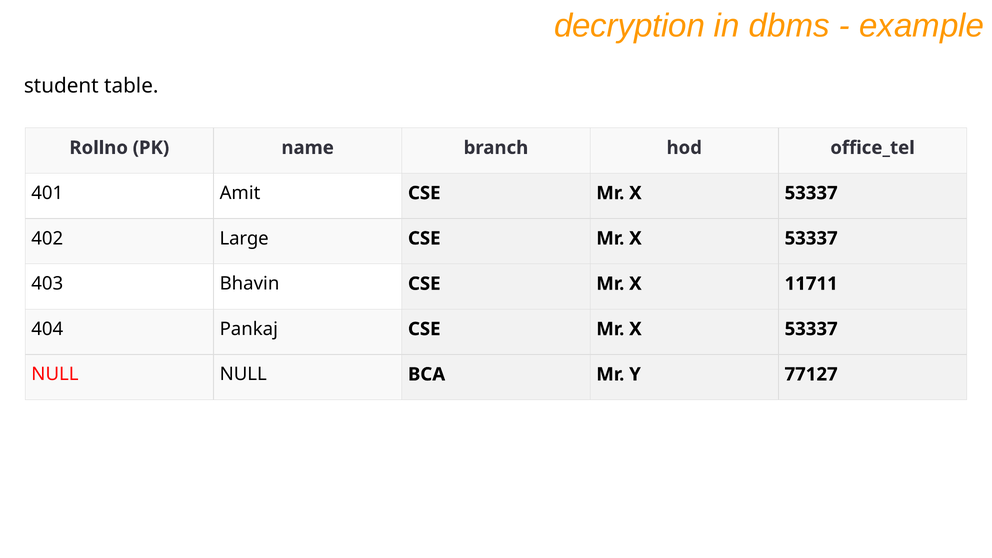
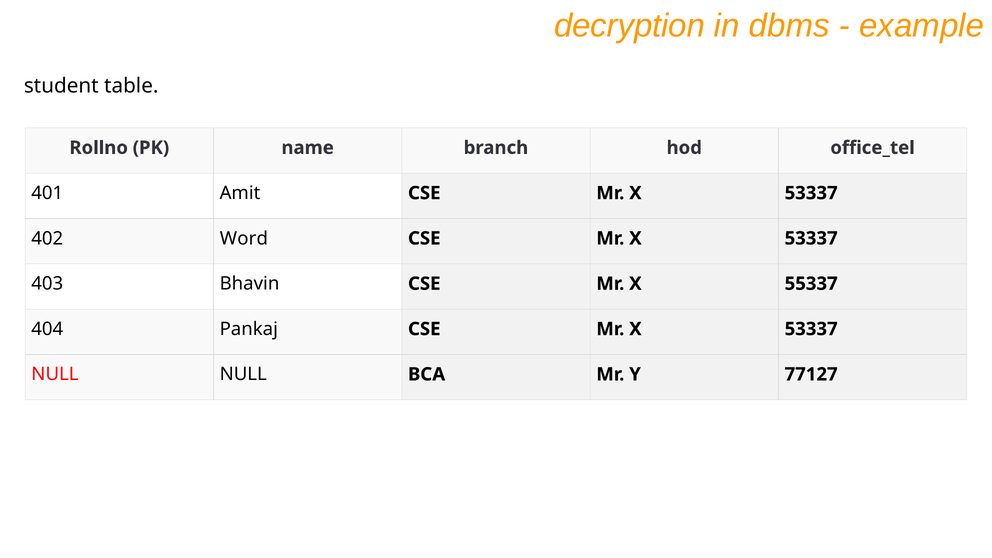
Large: Large -> Word
11711: 11711 -> 55337
